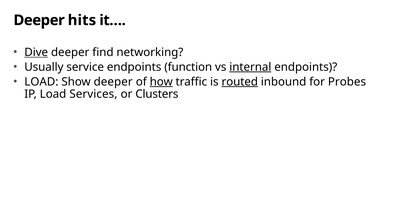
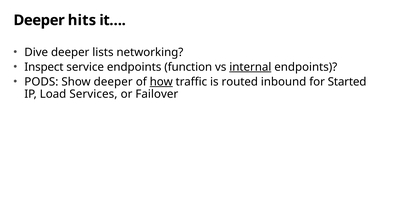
Dive underline: present -> none
find: find -> lists
Usually: Usually -> Inspect
LOAD at (41, 82): LOAD -> PODS
routed underline: present -> none
Probes: Probes -> Started
Clusters: Clusters -> Failover
